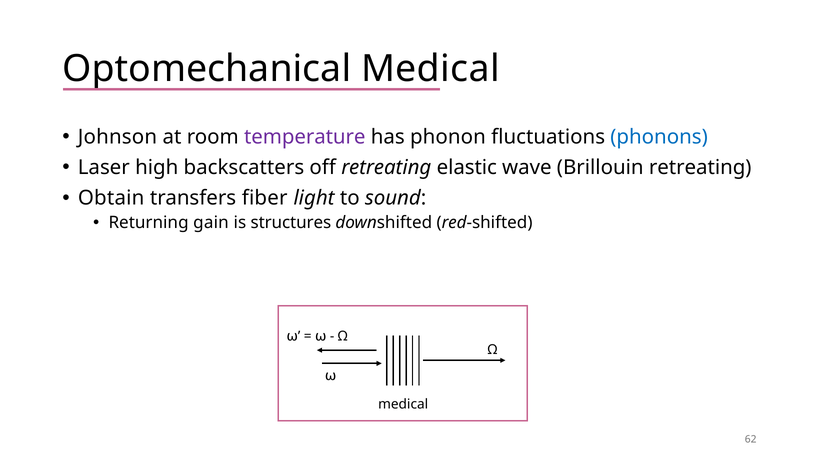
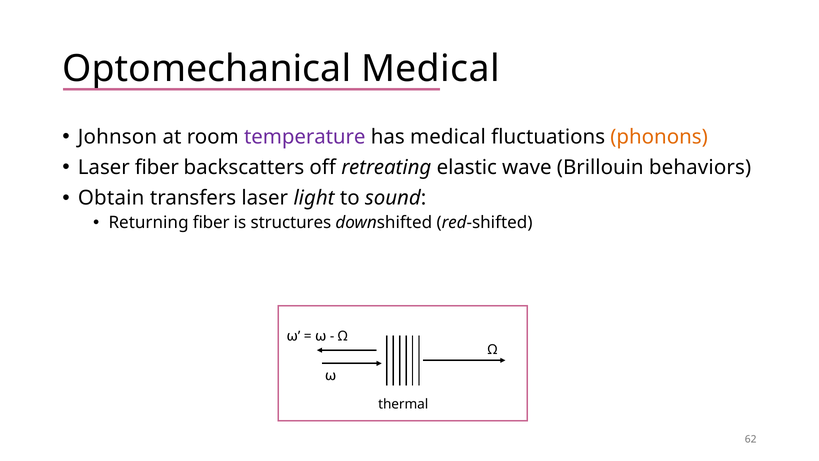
has phonon: phonon -> medical
phonons colour: blue -> orange
Laser high: high -> fiber
Brillouin retreating: retreating -> behaviors
transfers fiber: fiber -> laser
Returning gain: gain -> fiber
medical at (403, 404): medical -> thermal
